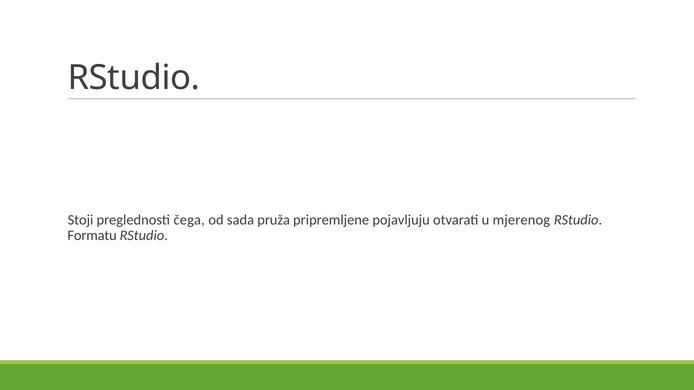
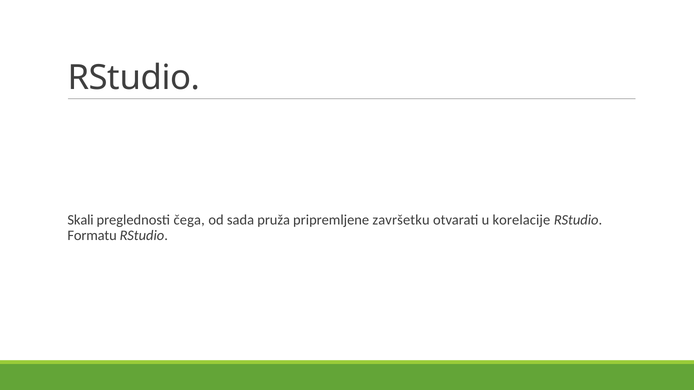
Stoji: Stoji -> Skali
pojavljuju: pojavljuju -> završetku
mjerenog: mjerenog -> korelacije
